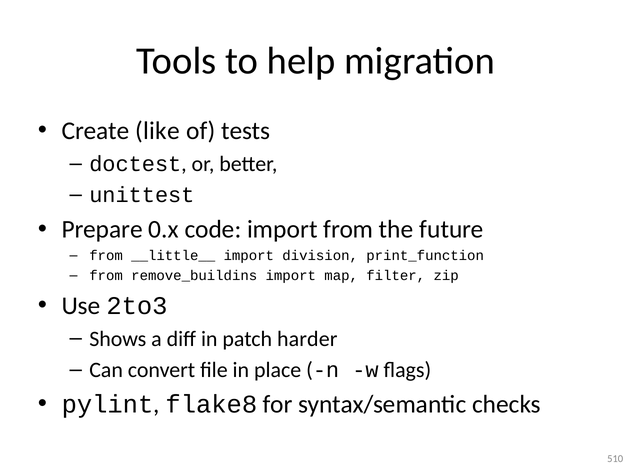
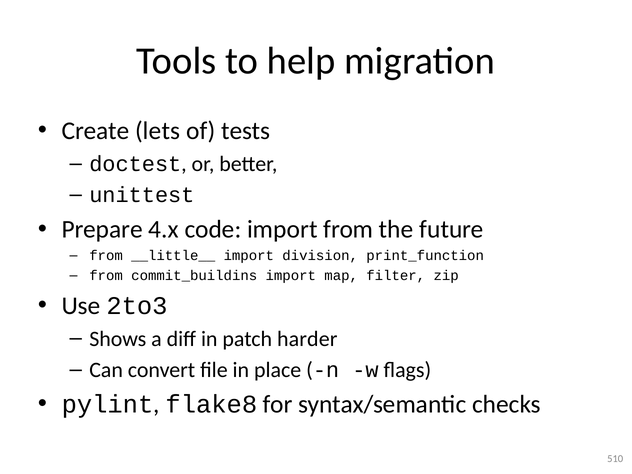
like: like -> lets
0.x: 0.x -> 4.x
remove_buildins: remove_buildins -> commit_buildins
